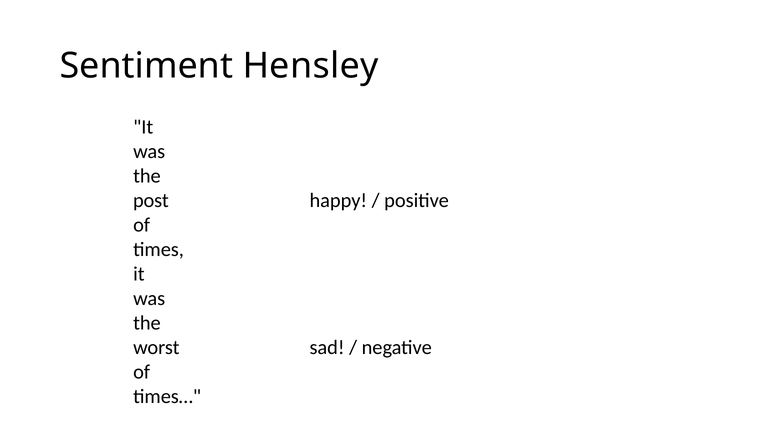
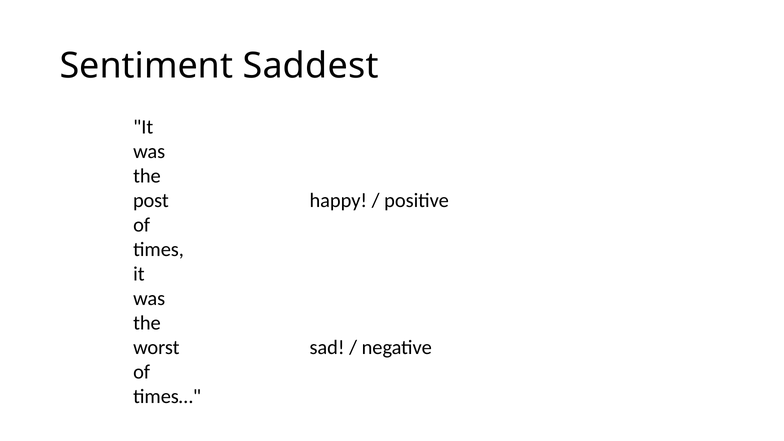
Hensley: Hensley -> Saddest
